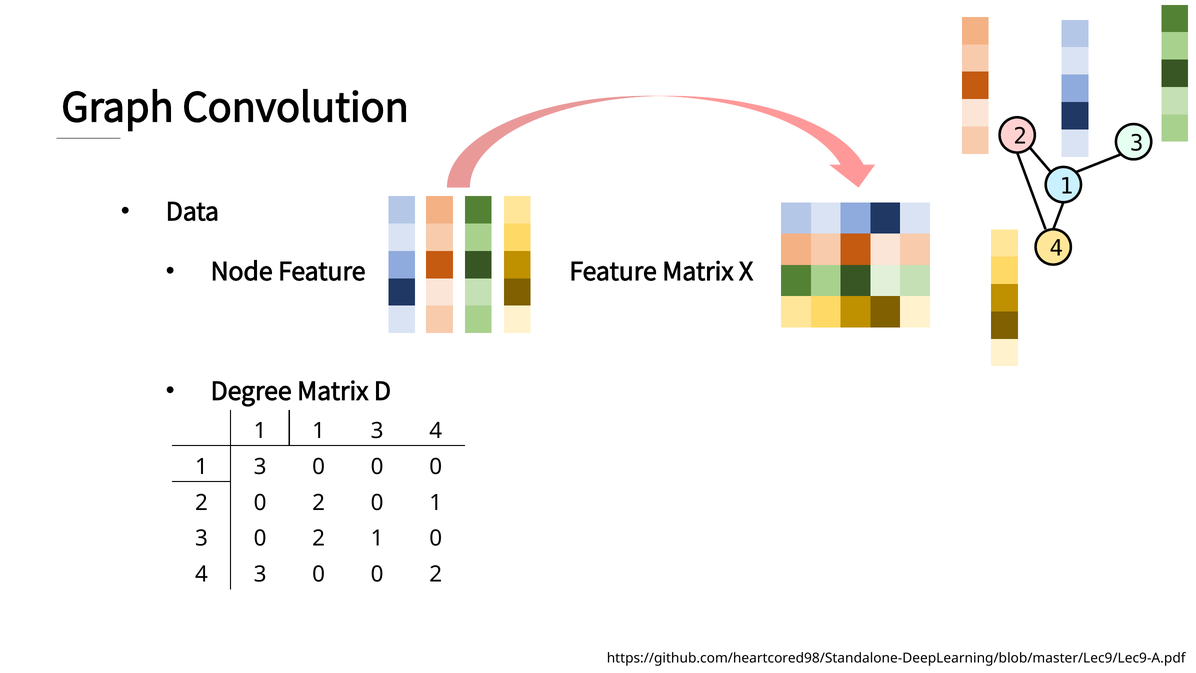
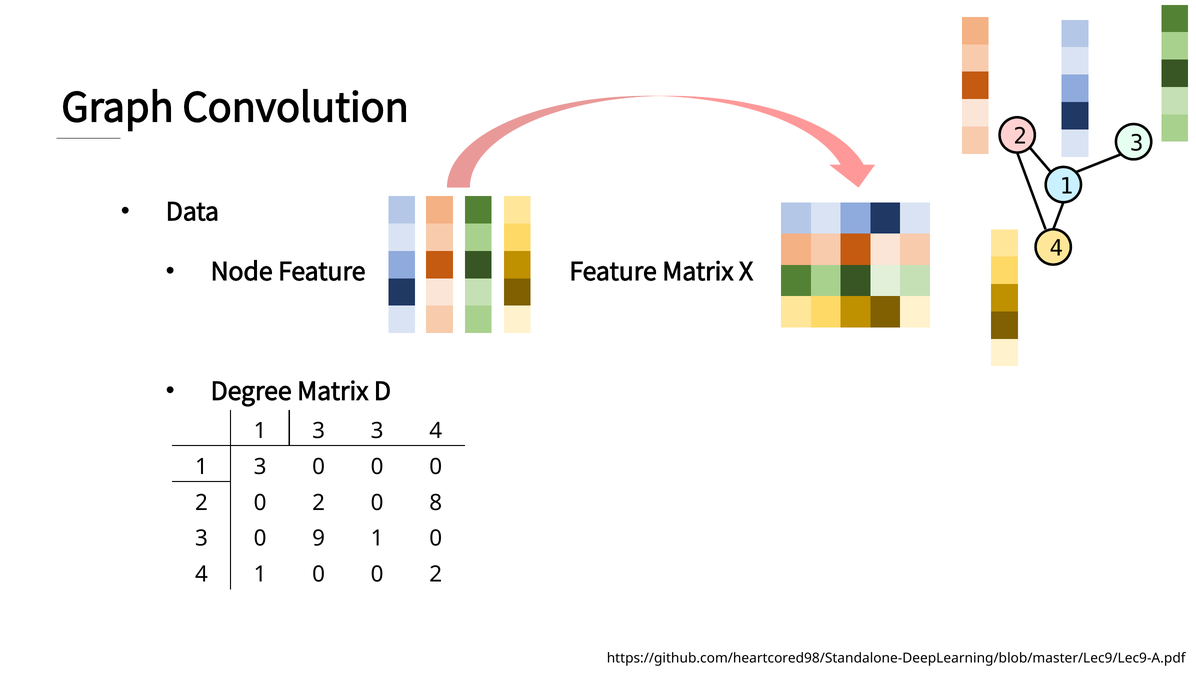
1 at (319, 431): 1 -> 3
0 1: 1 -> 8
3 0 2: 2 -> 9
3 at (260, 574): 3 -> 1
